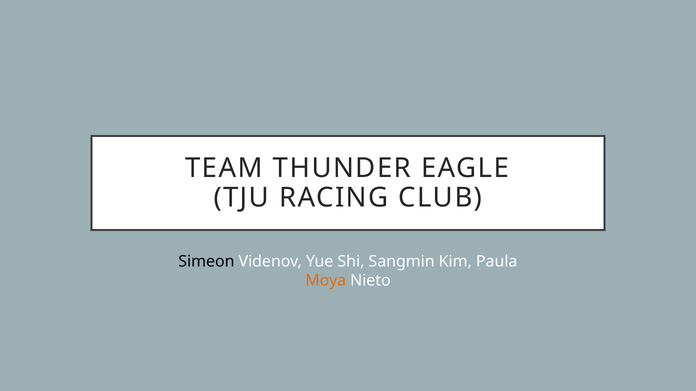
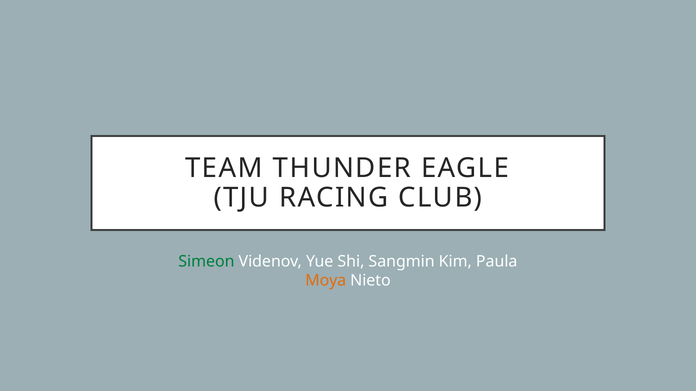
Simeon colour: black -> green
